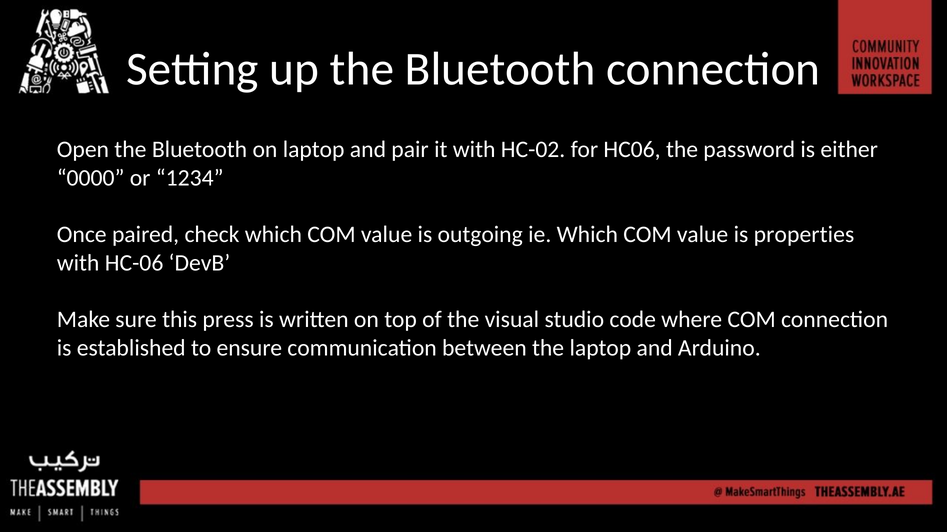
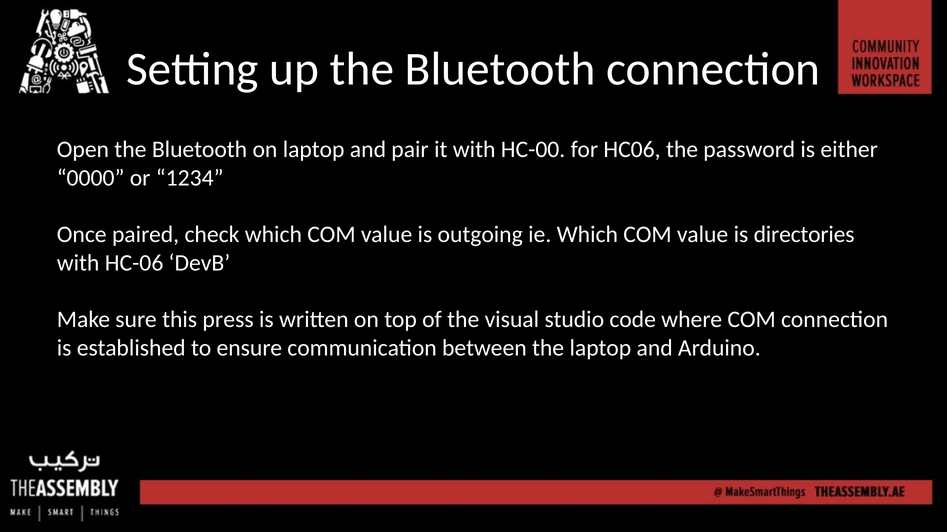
HC-02: HC-02 -> HC-00
properties: properties -> directories
